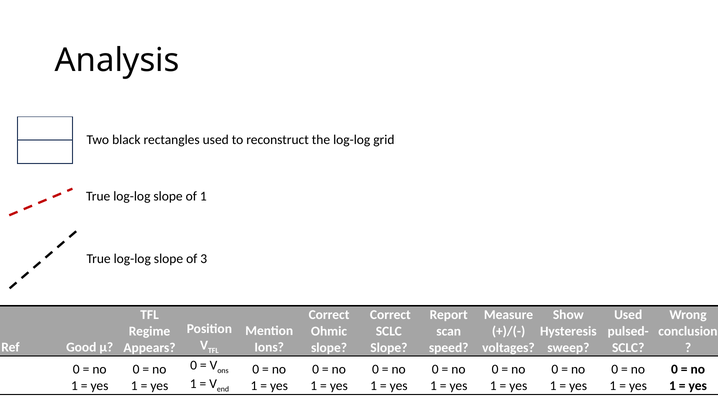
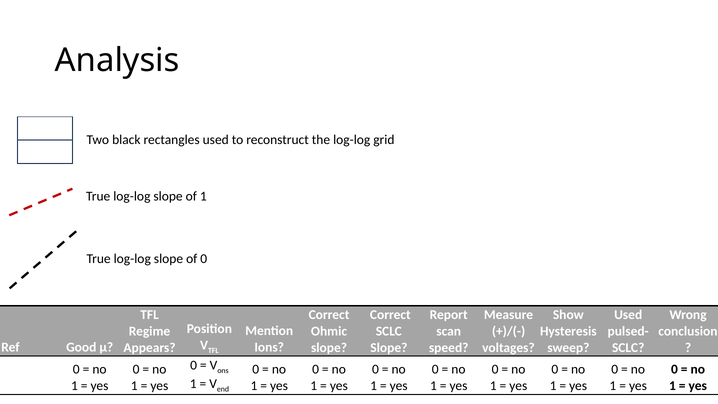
of 3: 3 -> 0
